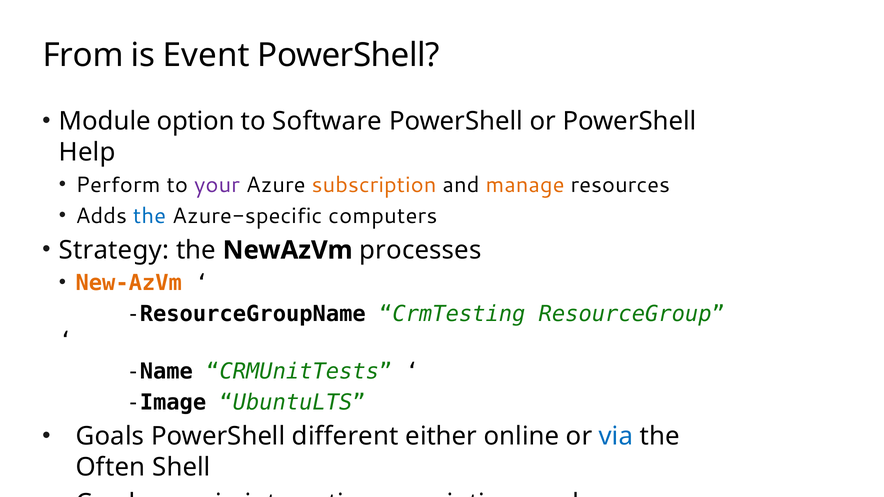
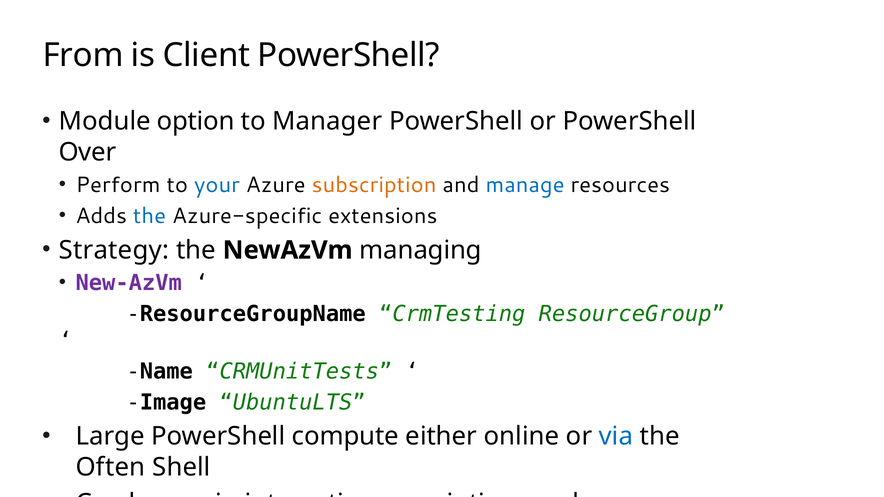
Event: Event -> Client
Software: Software -> Manager
Help: Help -> Over
your colour: purple -> blue
manage colour: orange -> blue
computers: computers -> extensions
processes: processes -> managing
New-AzVm colour: orange -> purple
Goals: Goals -> Large
different: different -> compute
